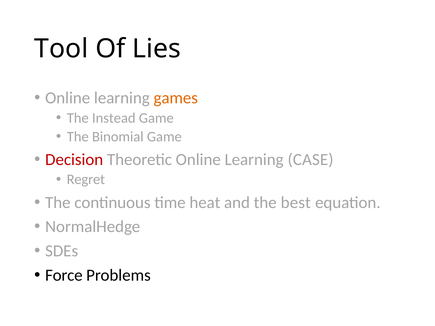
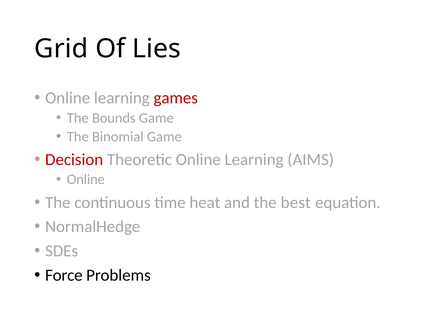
Tool: Tool -> Grid
games colour: orange -> red
Instead: Instead -> Bounds
CASE: CASE -> AIMS
Regret at (86, 180): Regret -> Online
